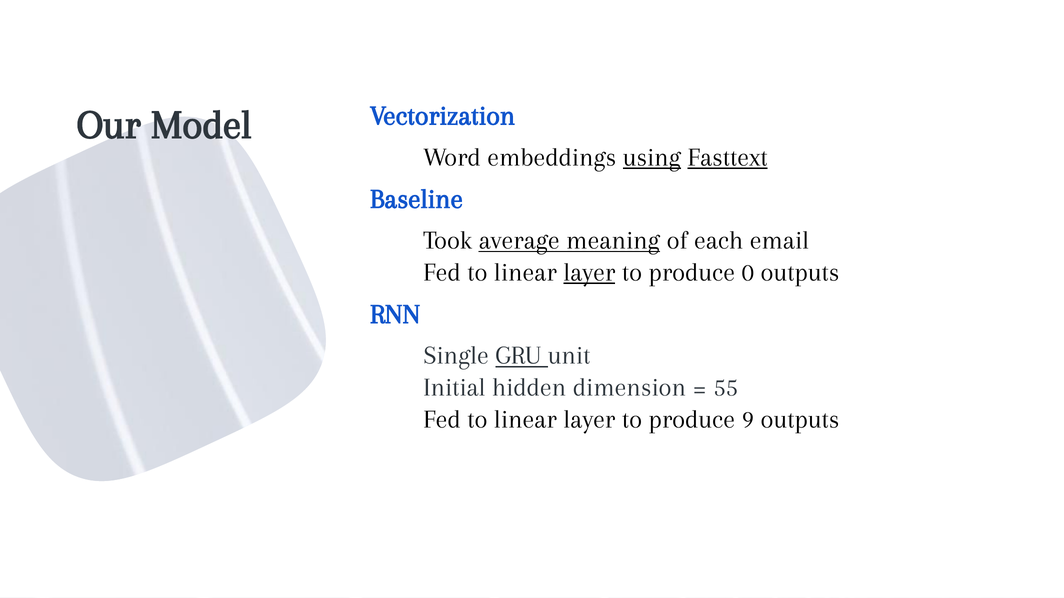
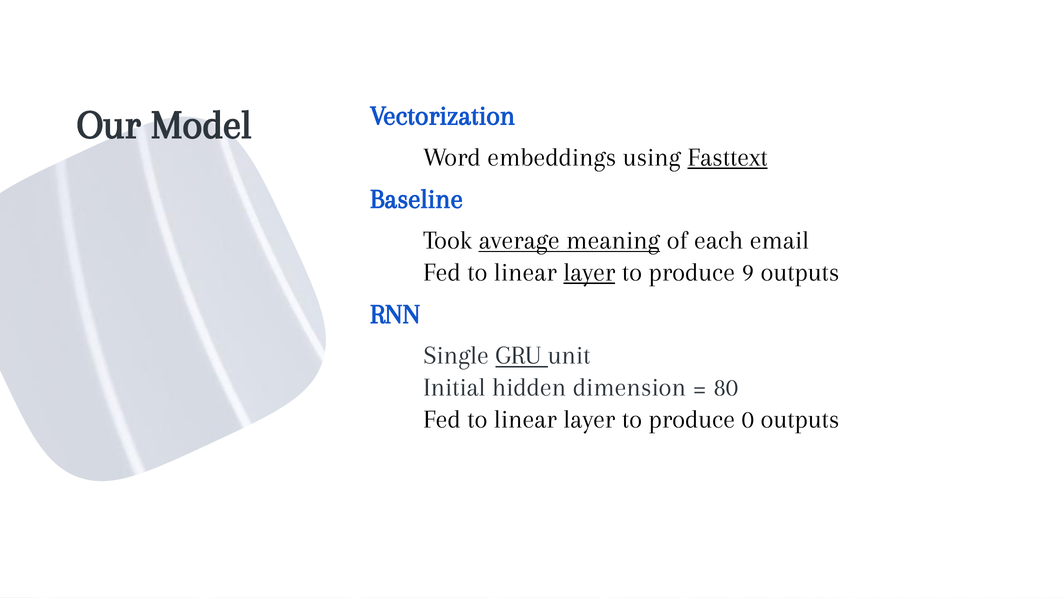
using underline: present -> none
0: 0 -> 9
55: 55 -> 80
9: 9 -> 0
